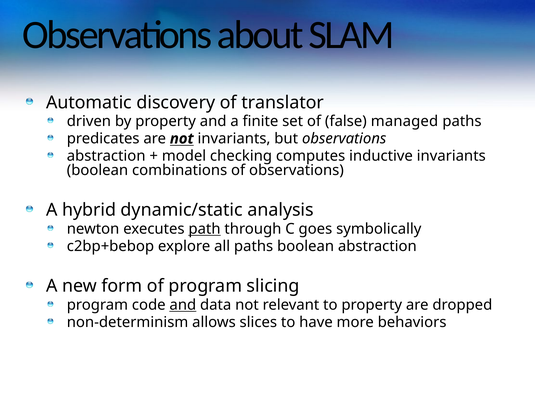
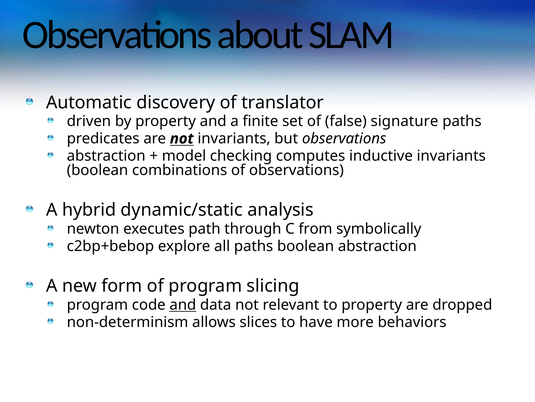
managed: managed -> signature
path underline: present -> none
goes: goes -> from
